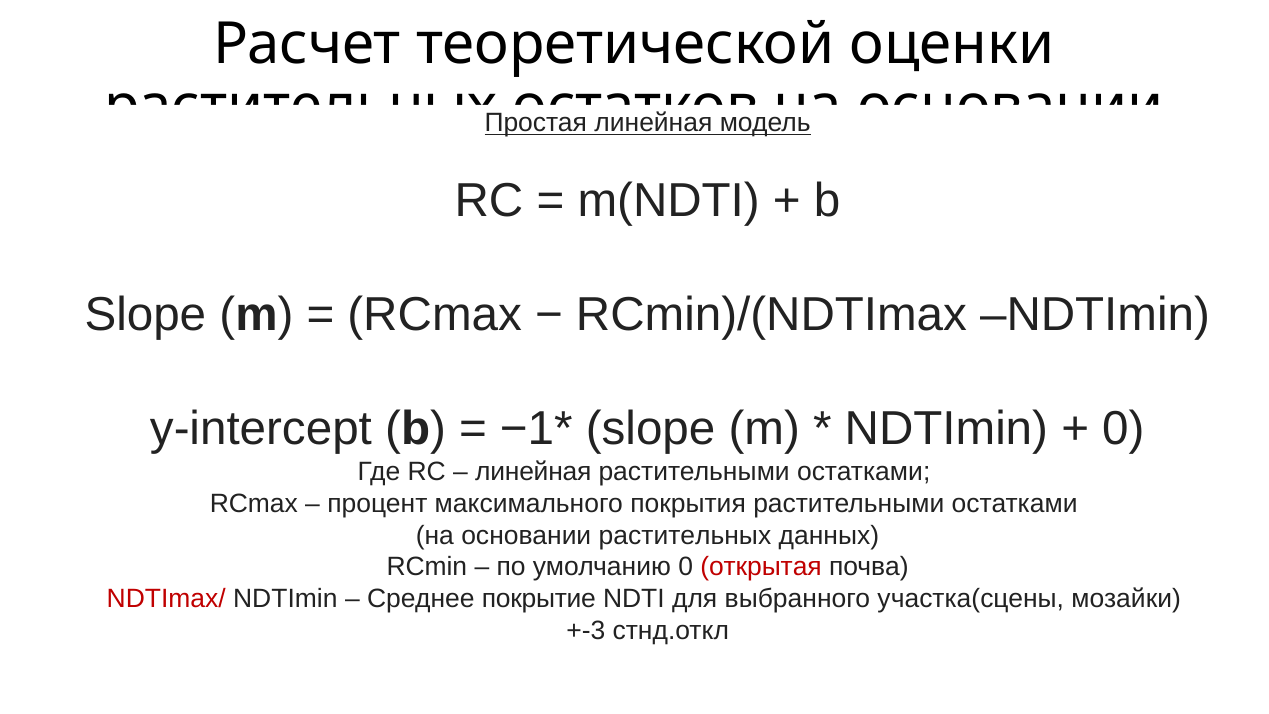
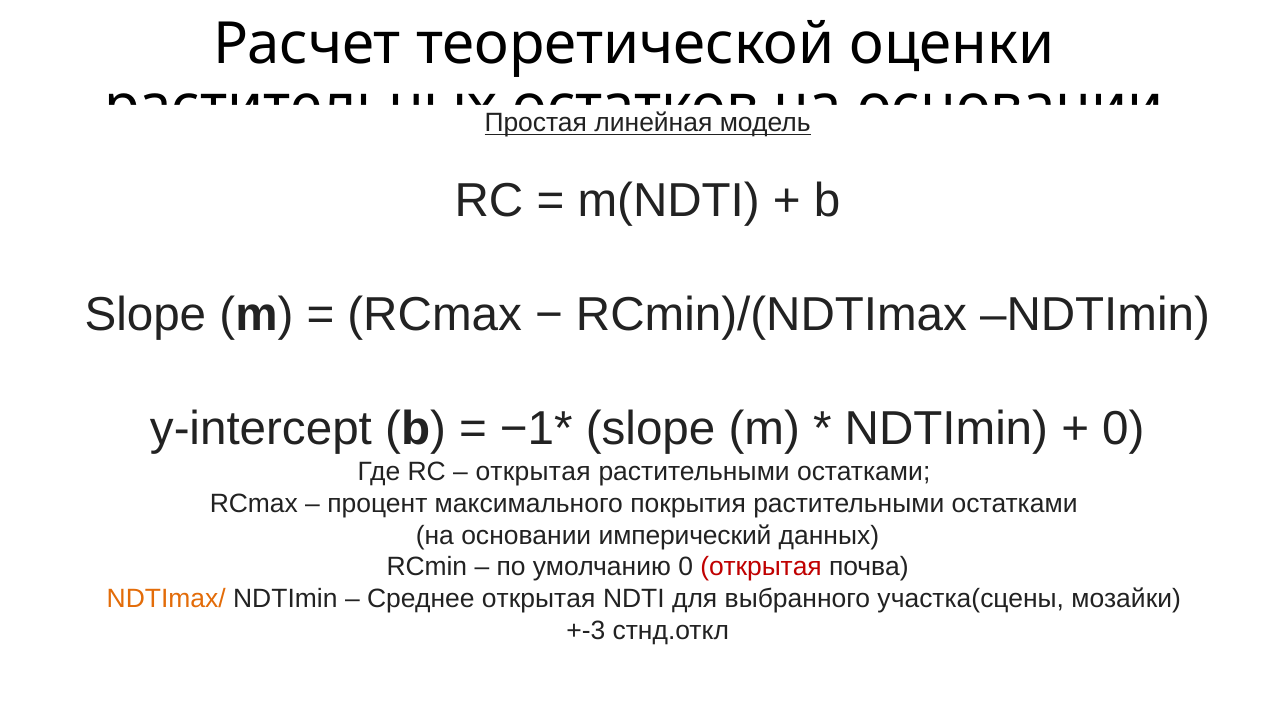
линейная at (533, 472): линейная -> открытая
основании растительных: растительных -> имперический
NDTImax/ colour: red -> orange
Среднее покрытие: покрытие -> открытая
